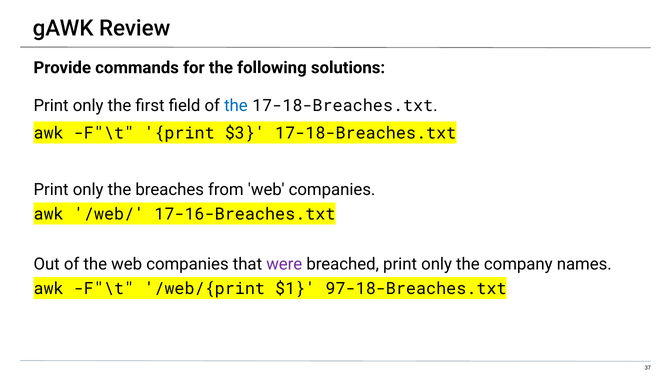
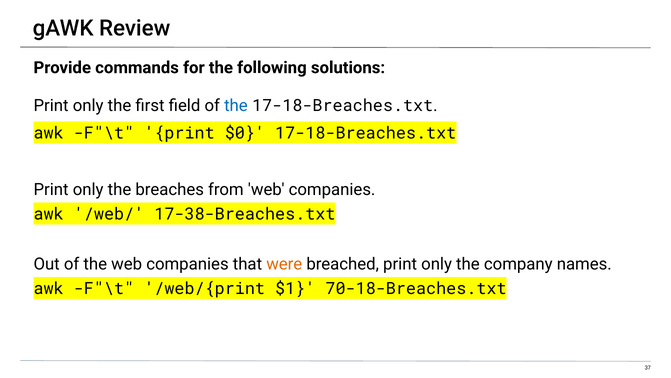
$3: $3 -> $0
17-16-Breaches.txt: 17-16-Breaches.txt -> 17-38-Breaches.txt
were colour: purple -> orange
97-18-Breaches.txt: 97-18-Breaches.txt -> 70-18-Breaches.txt
